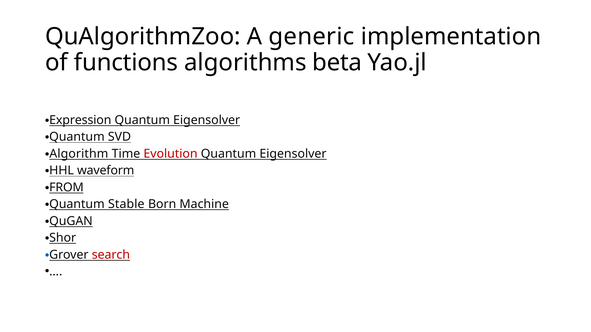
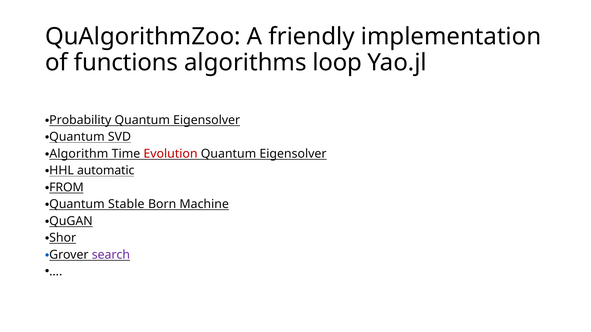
generic: generic -> friendly
beta: beta -> loop
Expression: Expression -> Probability
waveform: waveform -> automatic
search colour: red -> purple
